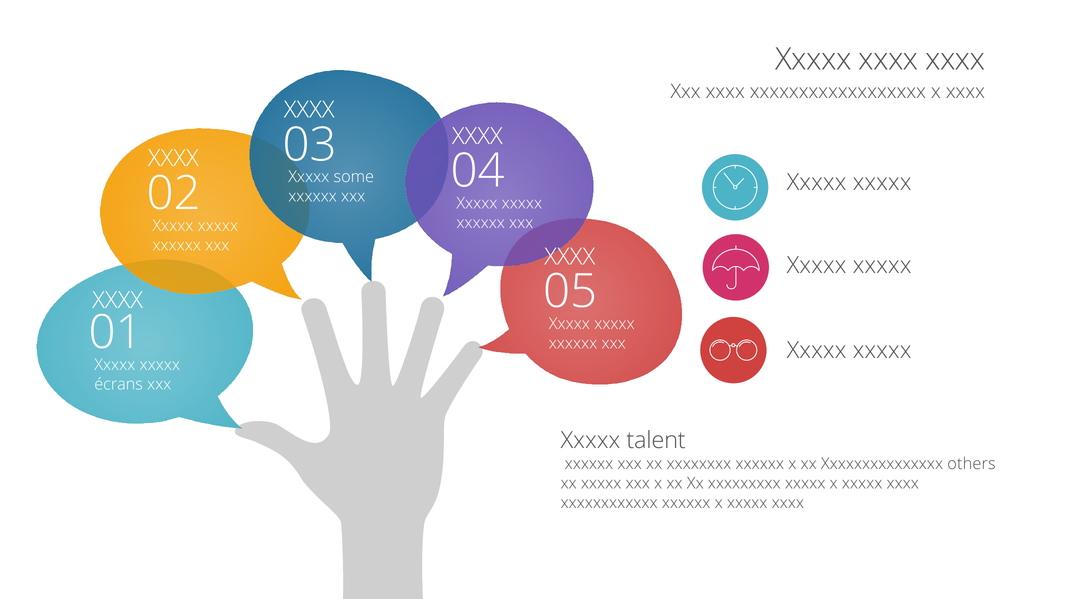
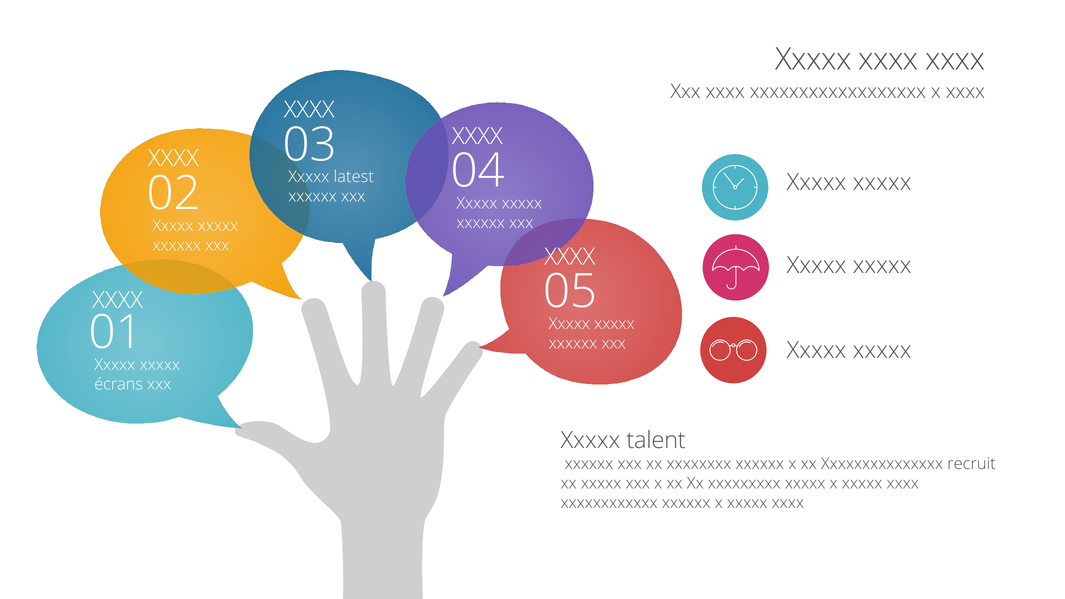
some: some -> latest
others: others -> recruit
